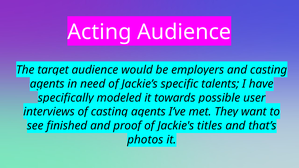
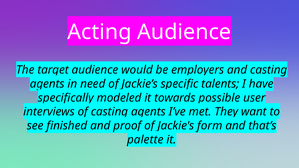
titles: titles -> form
photos: photos -> palette
